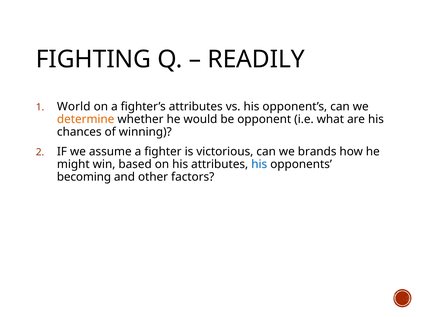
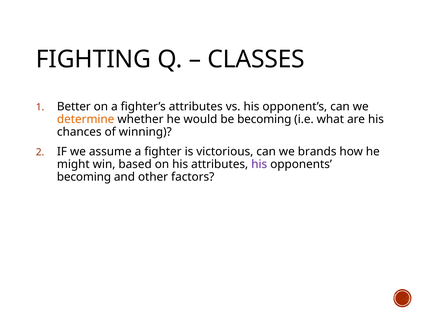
READILY: READILY -> CLASSES
World: World -> Better
be opponent: opponent -> becoming
his at (259, 164) colour: blue -> purple
